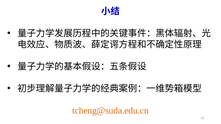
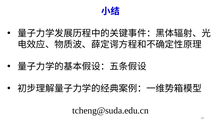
tcheng@suda.edu.cn colour: orange -> black
